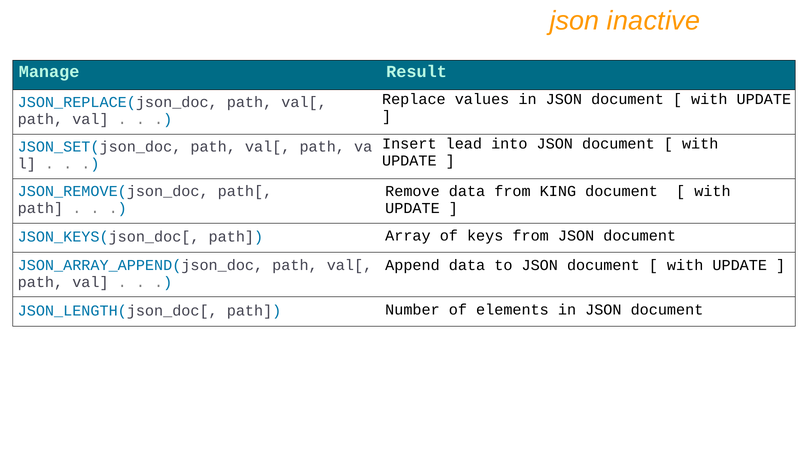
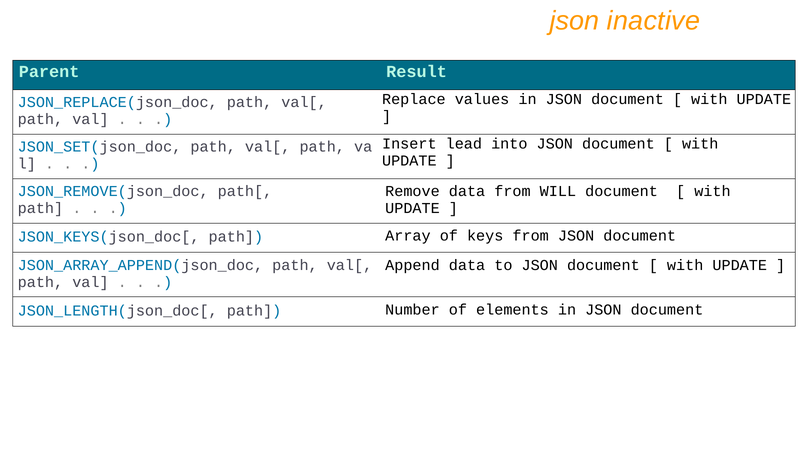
Manage: Manage -> Parent
KING: KING -> WILL
